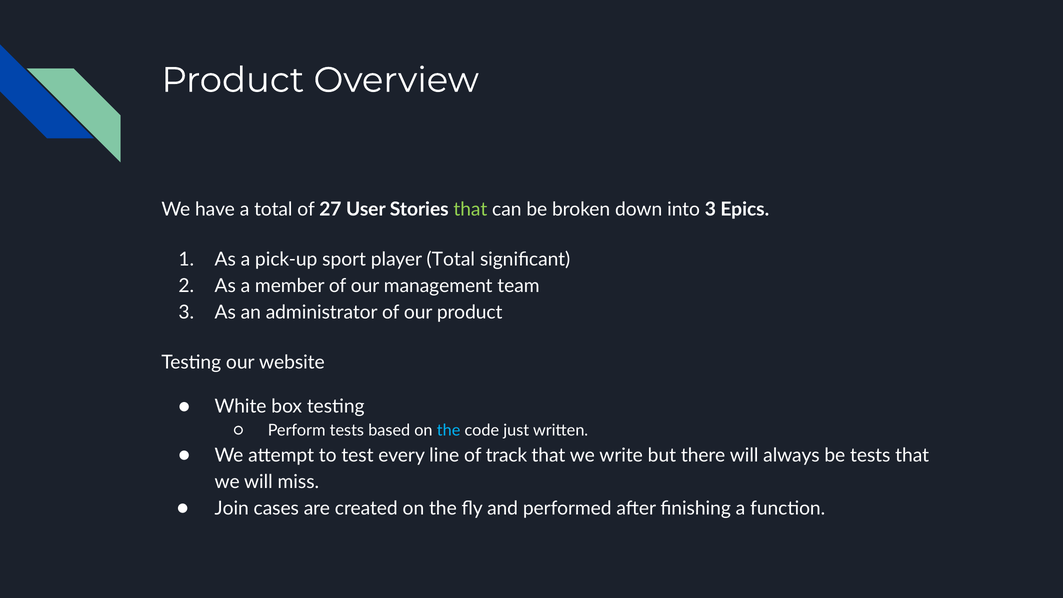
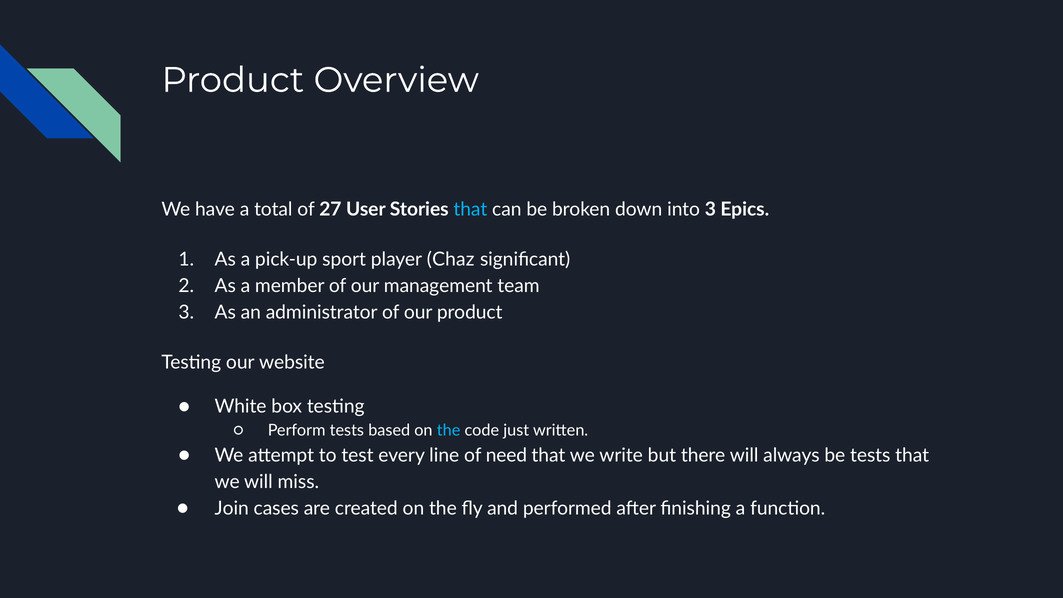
that at (470, 209) colour: light green -> light blue
player Total: Total -> Chaz
track: track -> need
